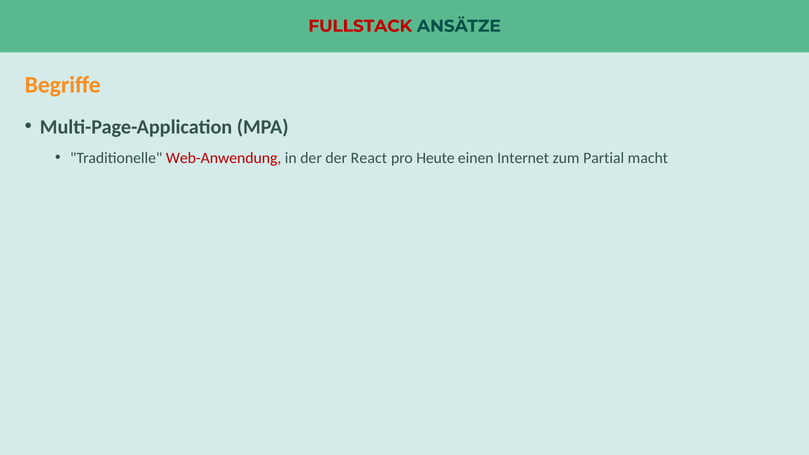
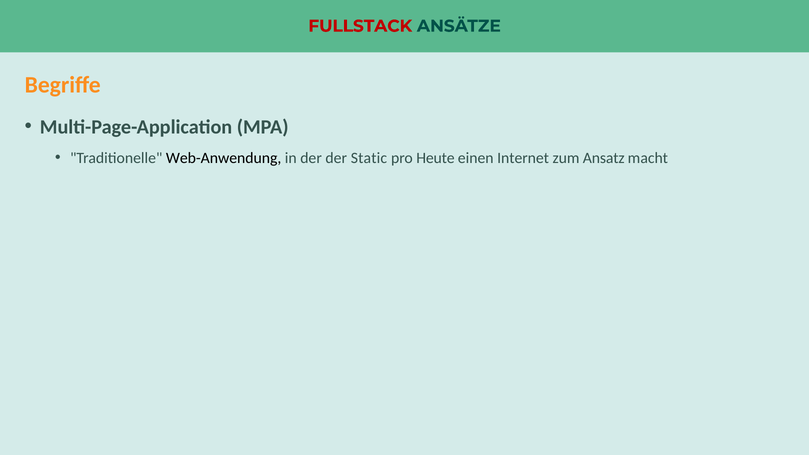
Web-Anwendung colour: red -> black
React: React -> Static
Partial: Partial -> Ansatz
